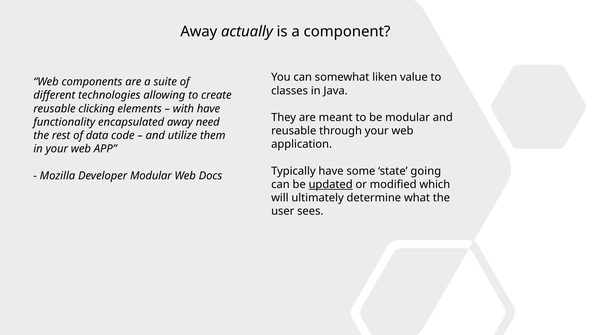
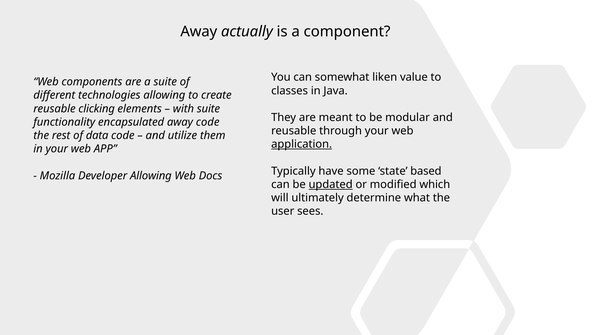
with have: have -> suite
away need: need -> code
application underline: none -> present
going: going -> based
Developer Modular: Modular -> Allowing
